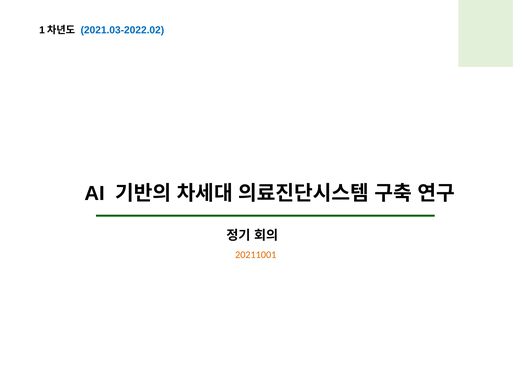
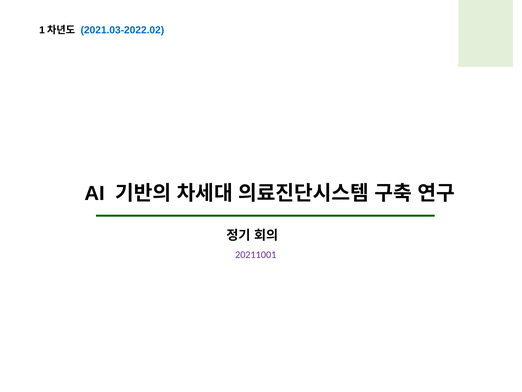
20211001 colour: orange -> purple
